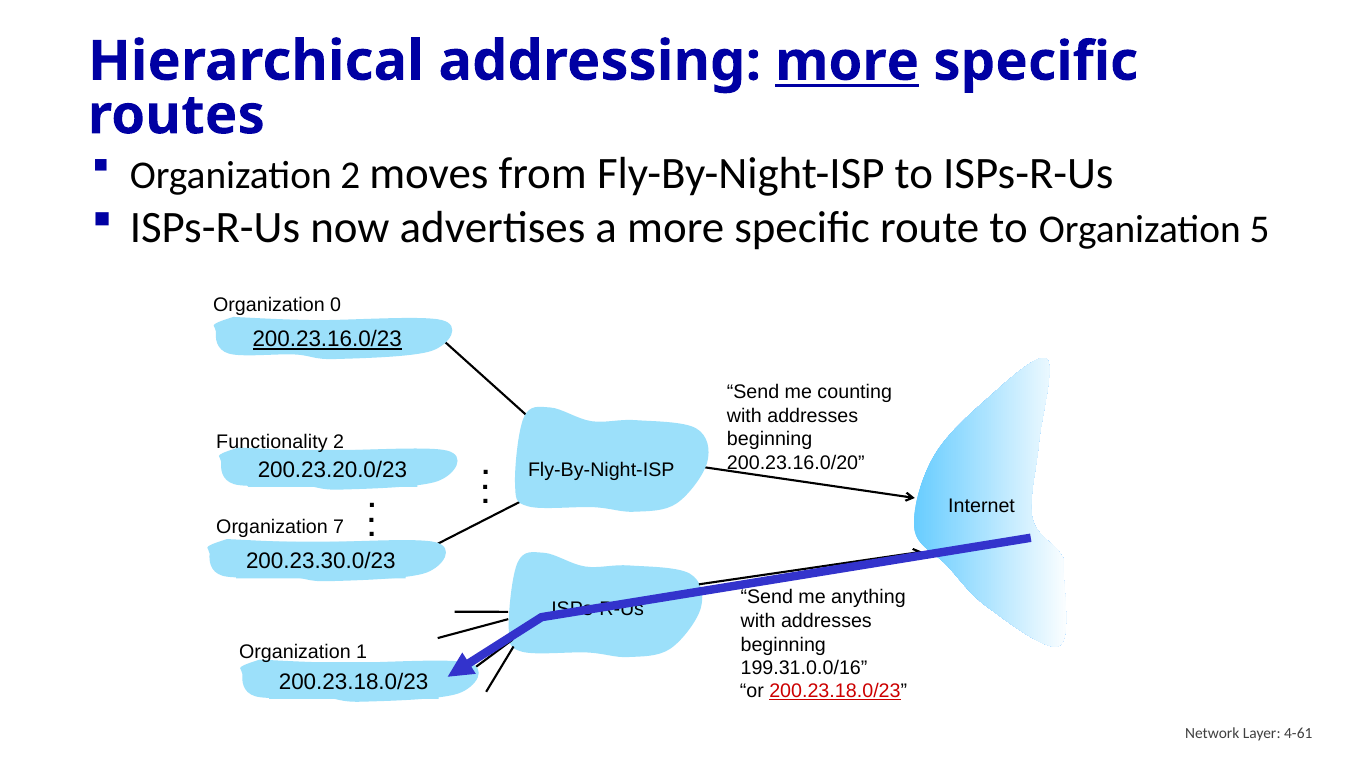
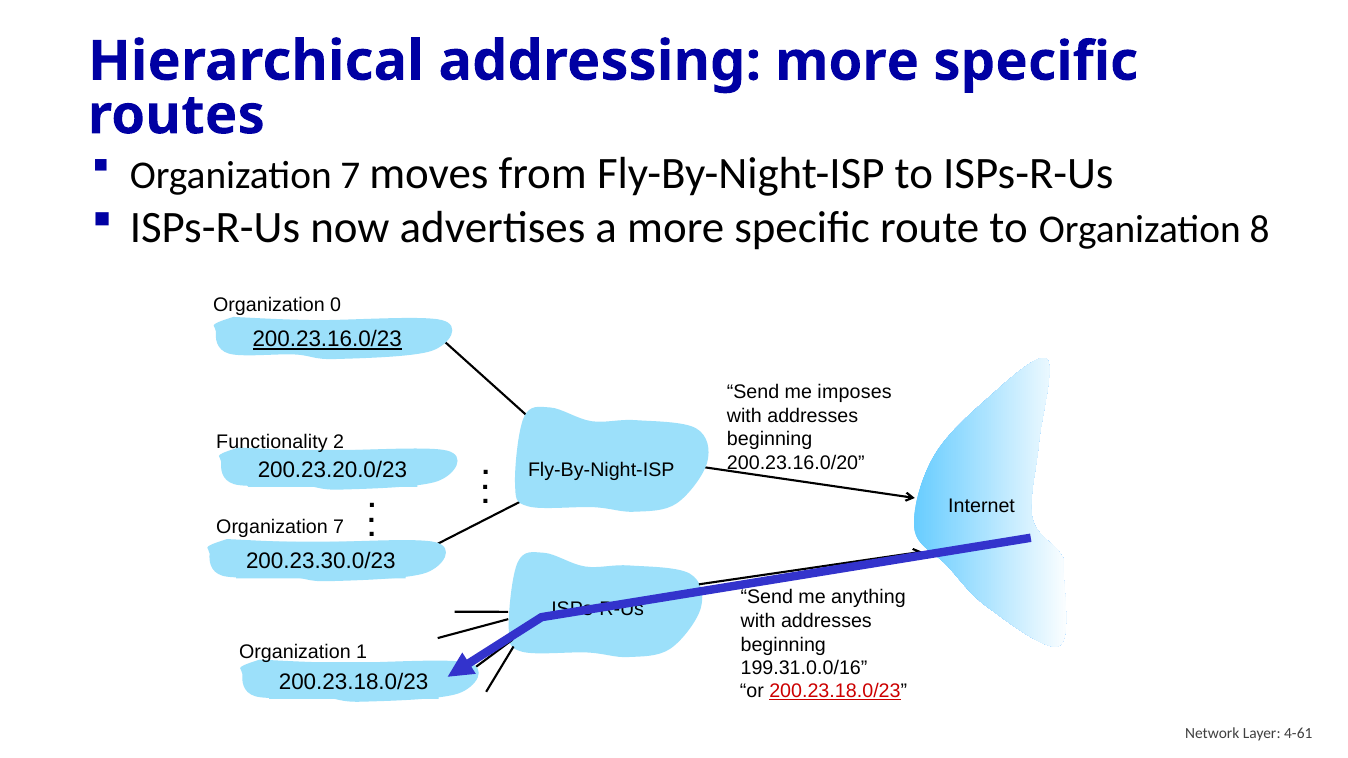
more at (847, 62) underline: present -> none
2 at (350, 176): 2 -> 7
5: 5 -> 8
counting: counting -> imposes
